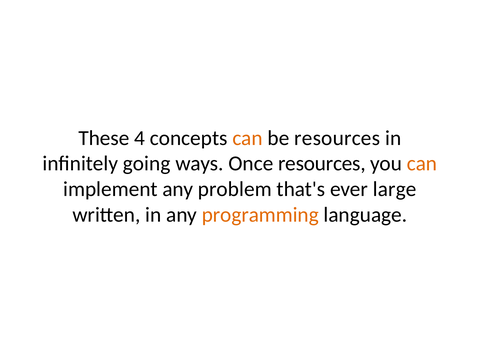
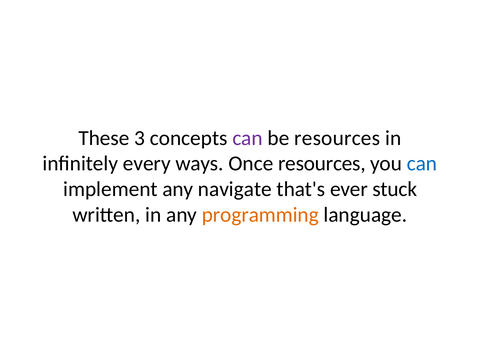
4: 4 -> 3
can at (248, 138) colour: orange -> purple
going: going -> every
can at (422, 164) colour: orange -> blue
problem: problem -> navigate
large: large -> stuck
